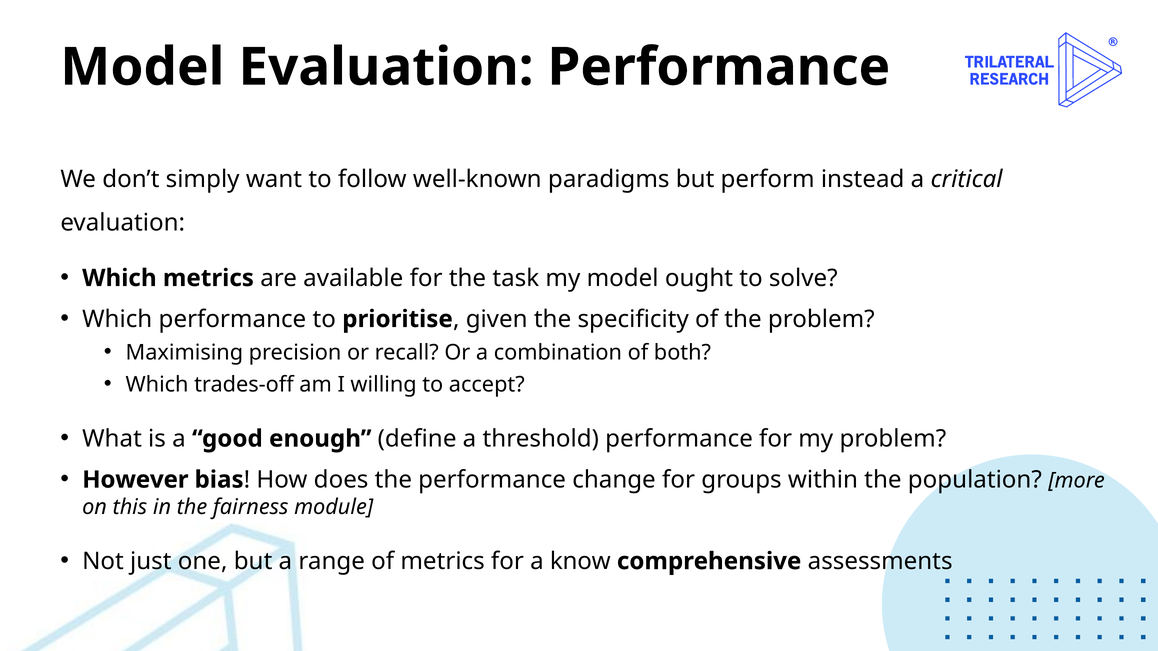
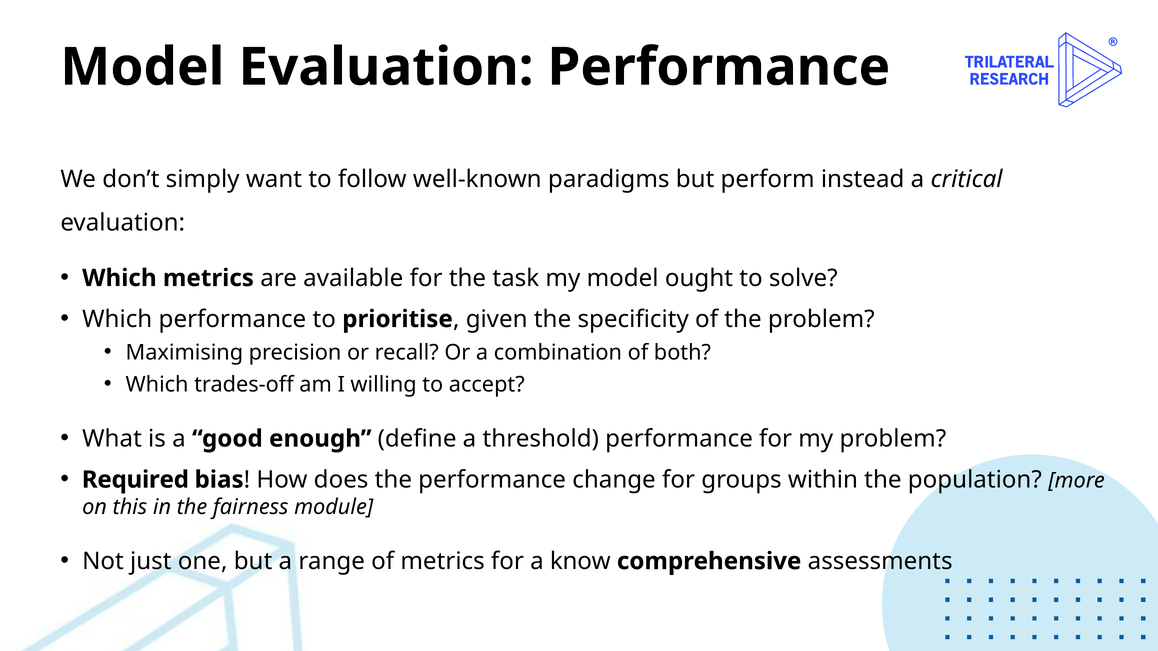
However: However -> Required
